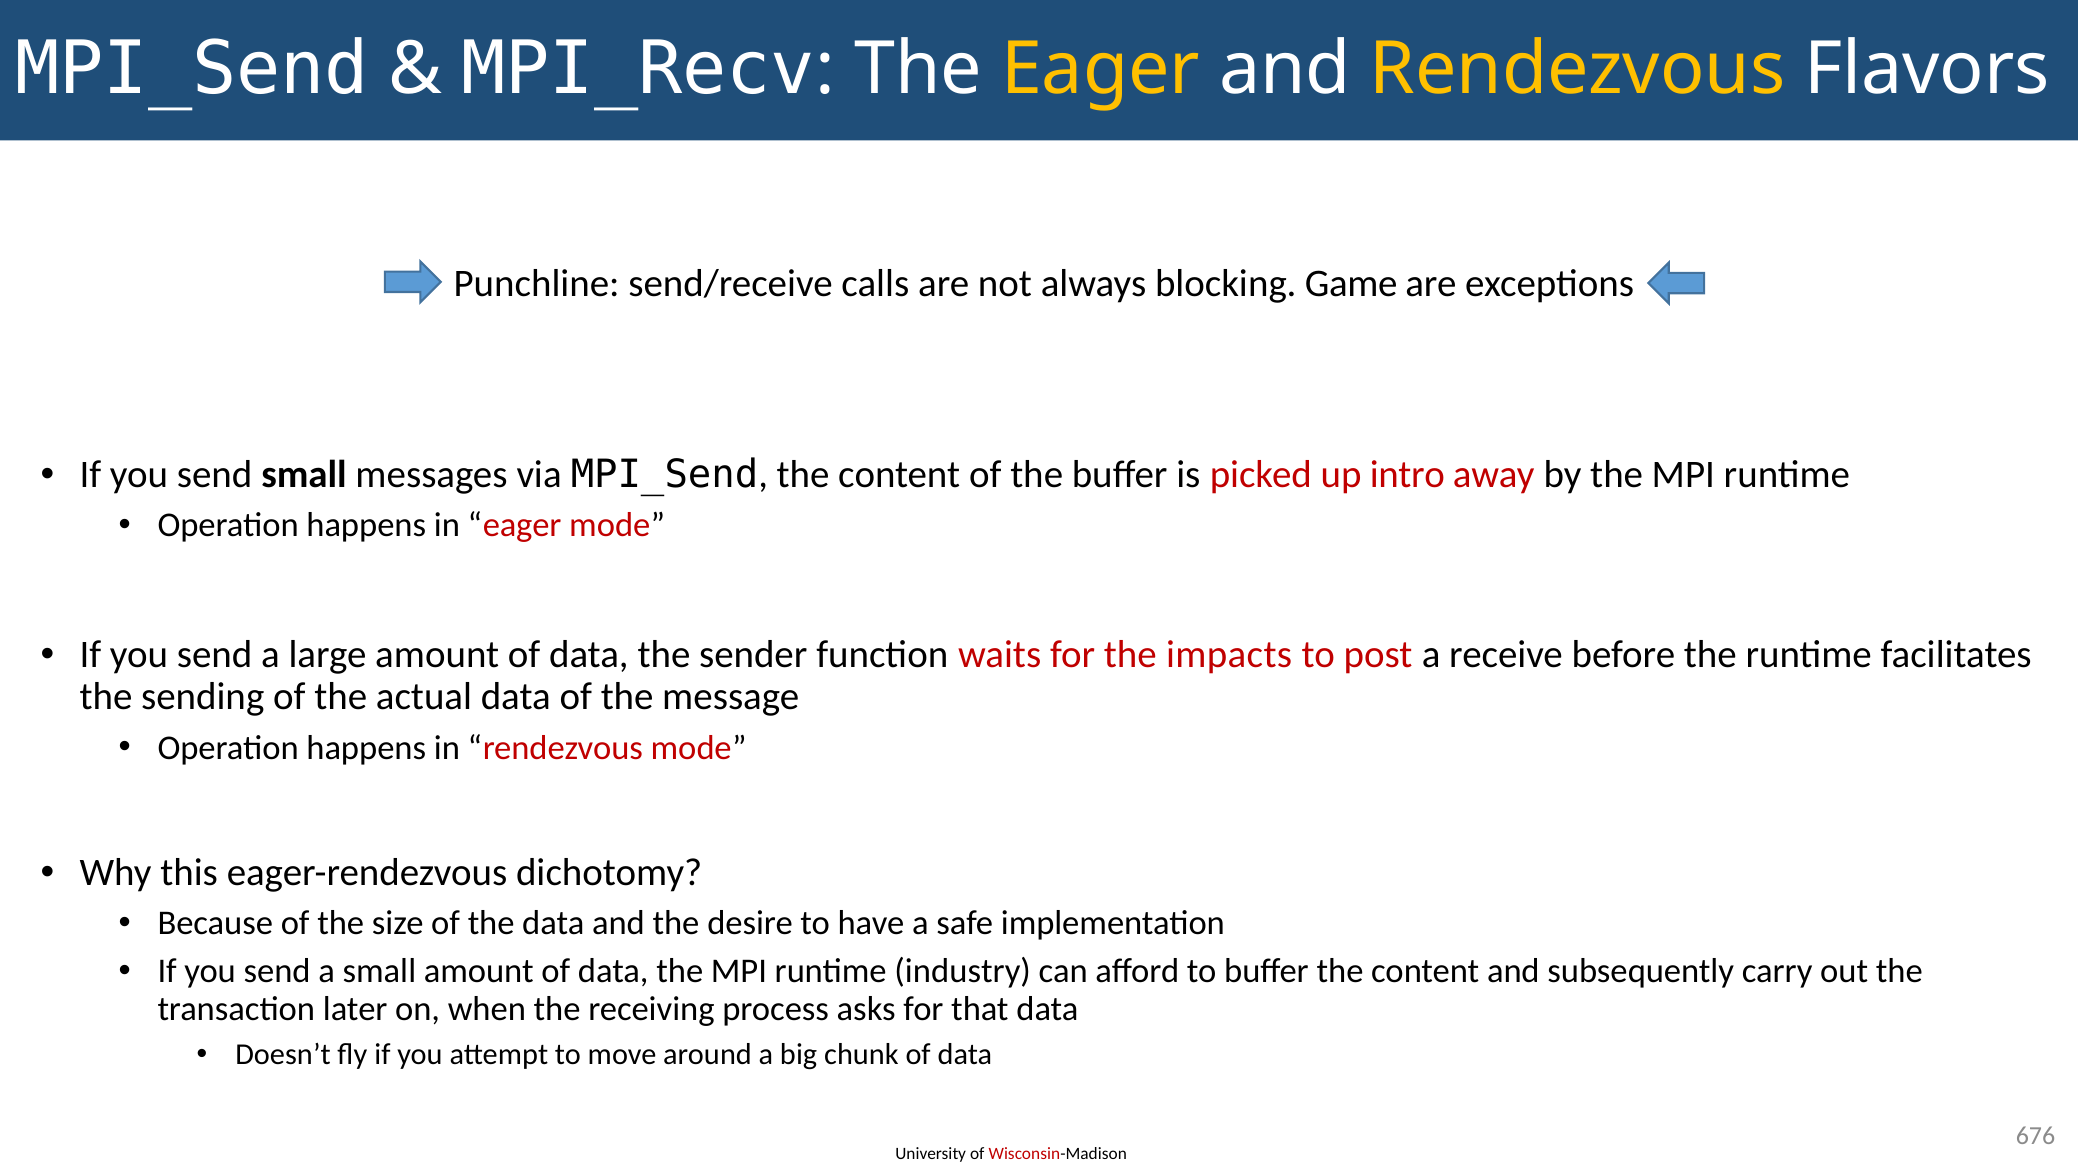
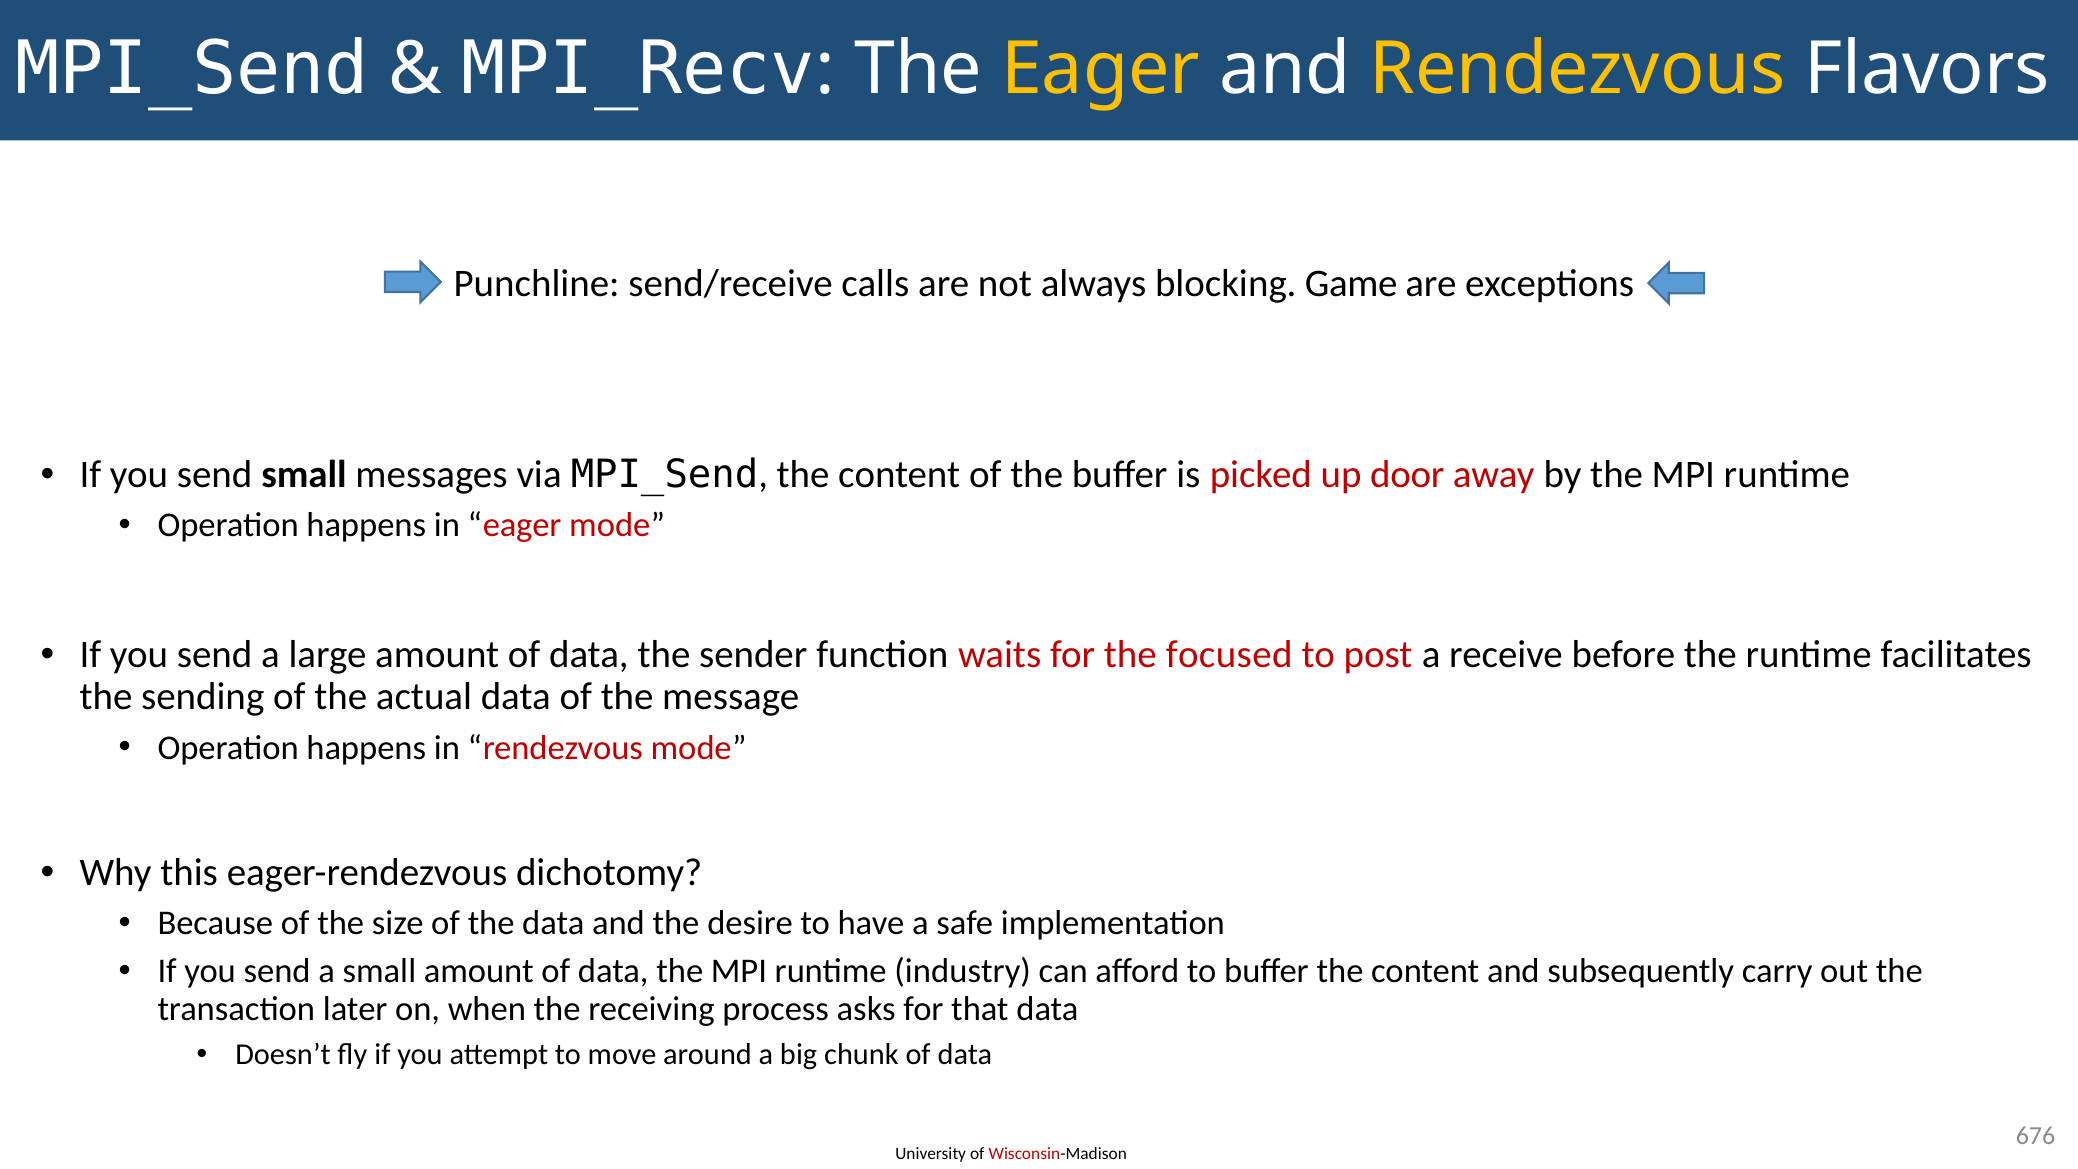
intro: intro -> door
impacts: impacts -> focused
